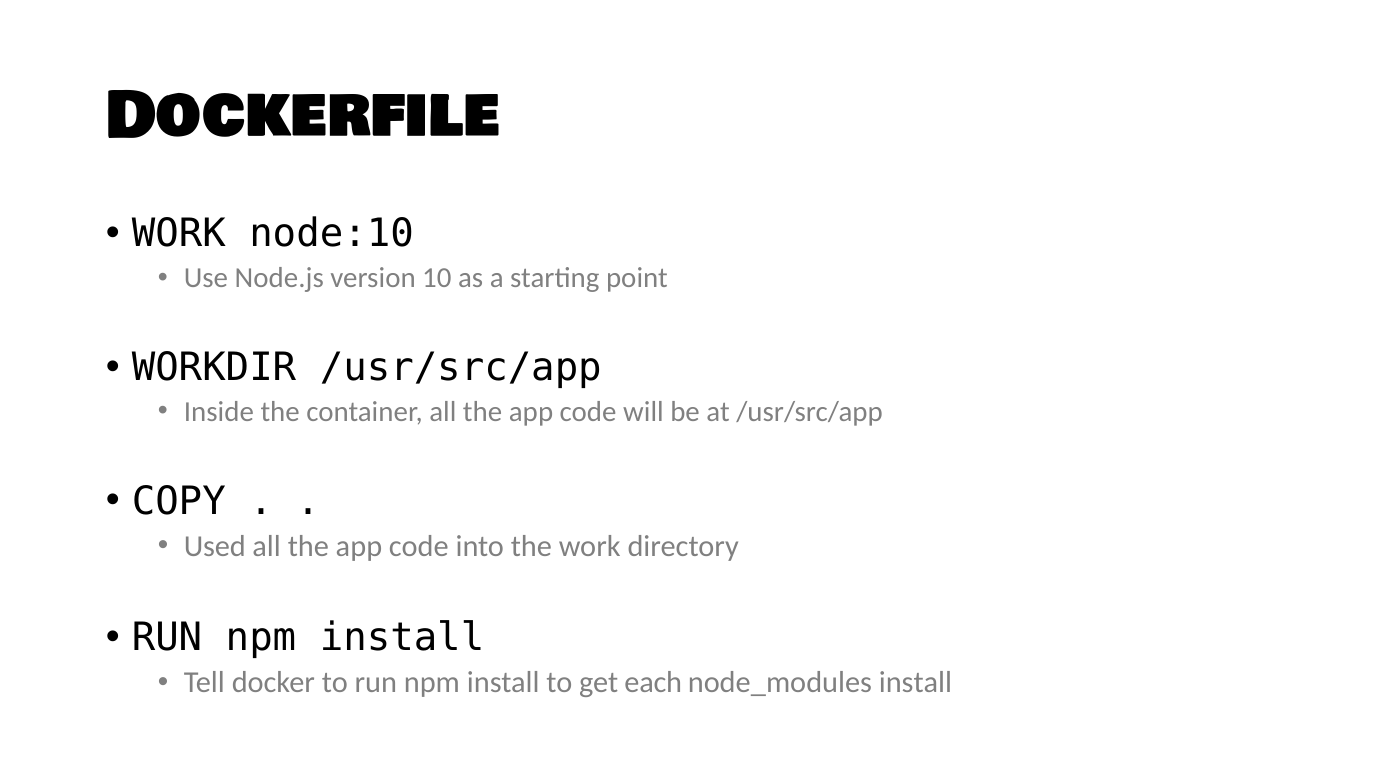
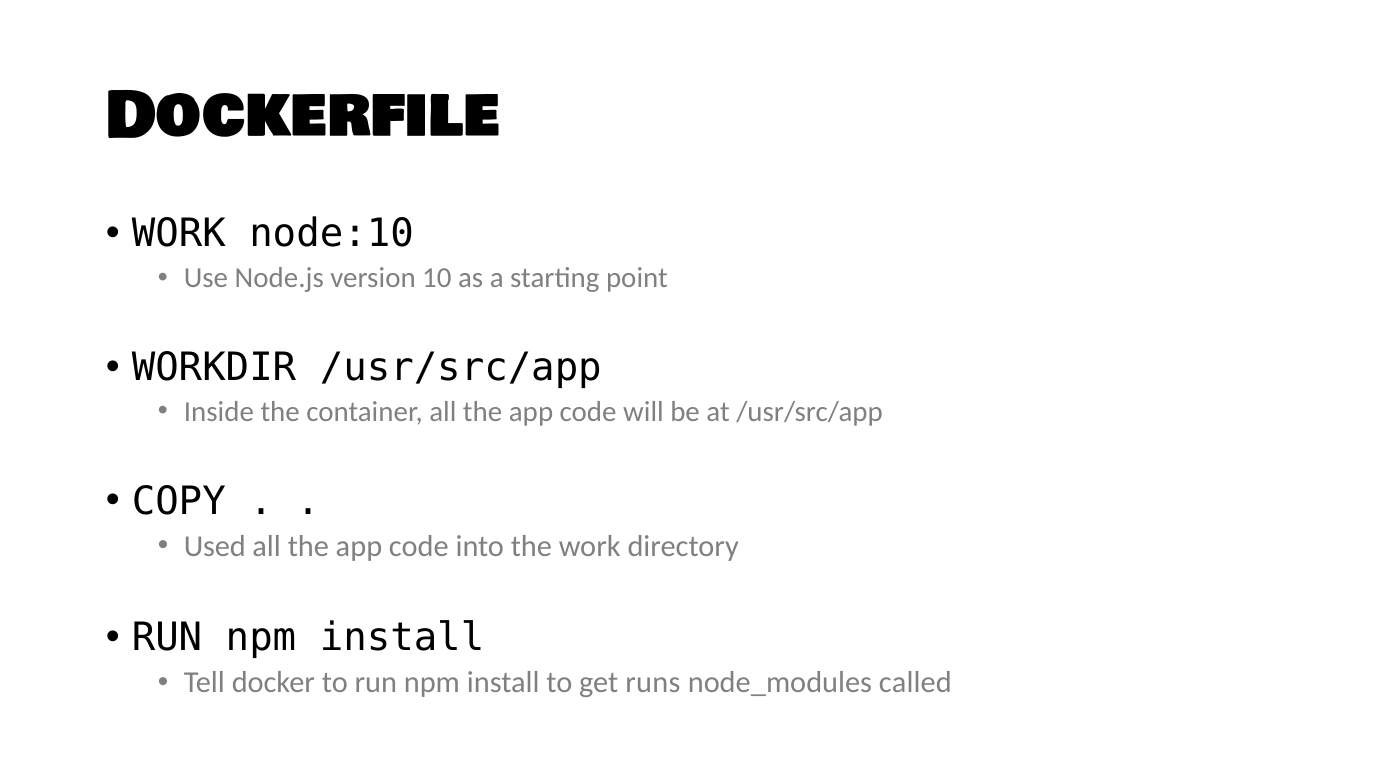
each: each -> runs
node_modules install: install -> called
